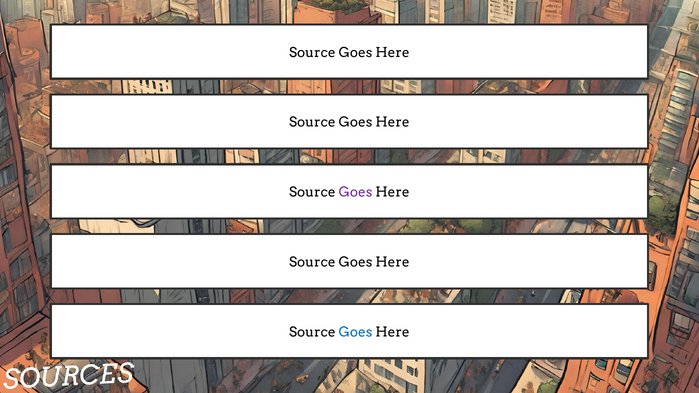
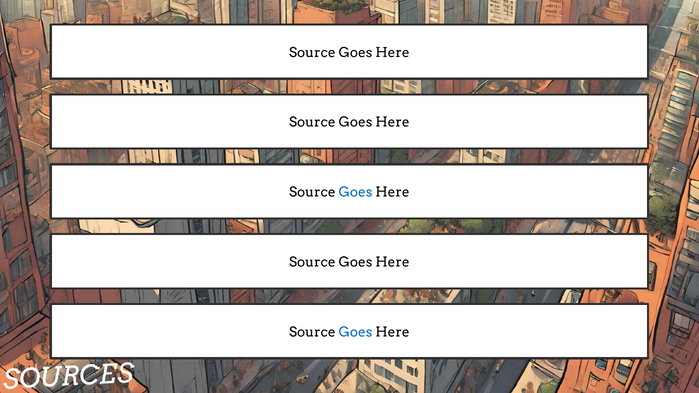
Goes at (356, 192) colour: purple -> blue
